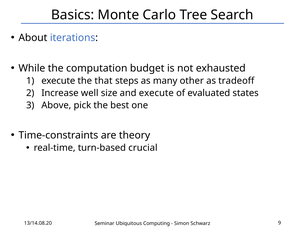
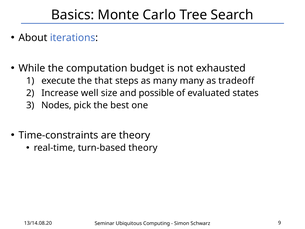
many other: other -> many
and execute: execute -> possible
Above: Above -> Nodes
turn-based crucial: crucial -> theory
